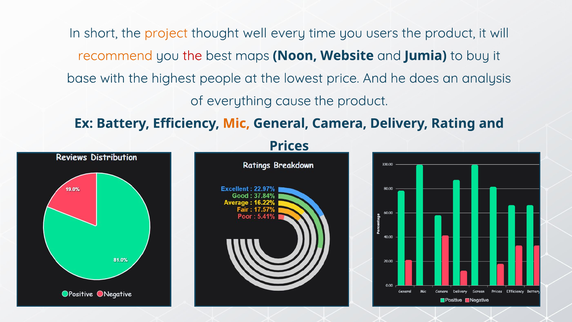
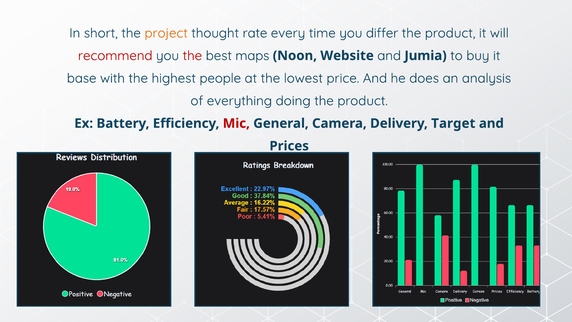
well: well -> rate
users: users -> differ
recommend colour: orange -> red
cause: cause -> doing
Mic colour: orange -> red
Rating: Rating -> Target
